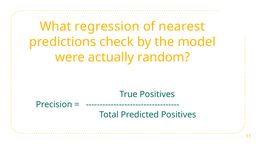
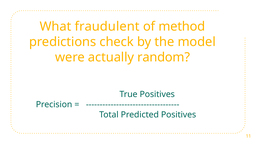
regression: regression -> fraudulent
nearest: nearest -> method
